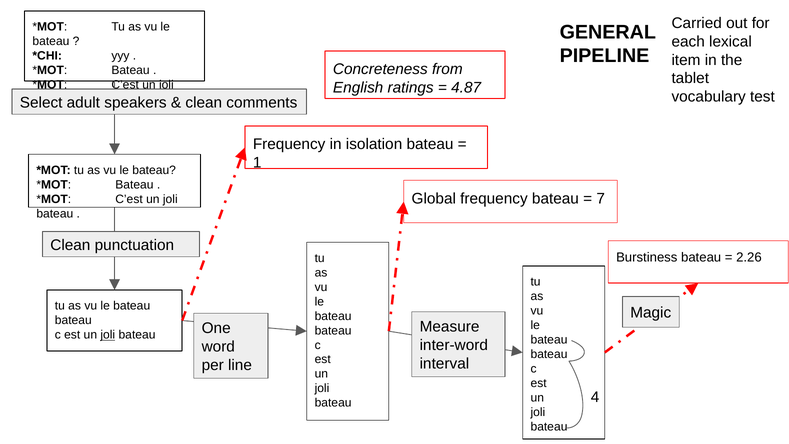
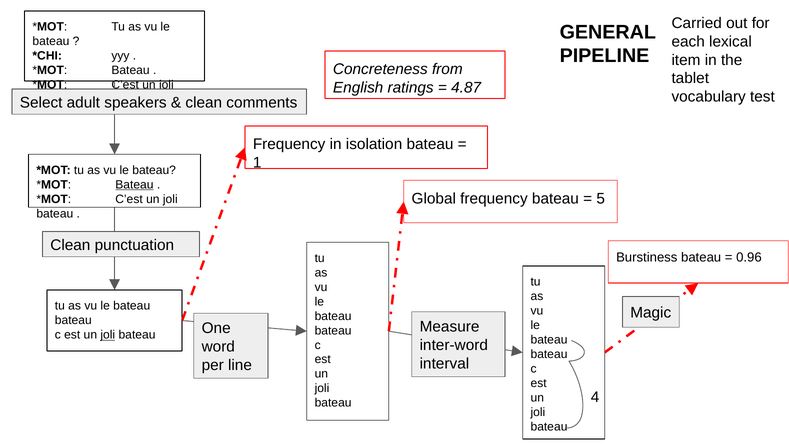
Bateau at (134, 185) underline: none -> present
7: 7 -> 5
2.26: 2.26 -> 0.96
